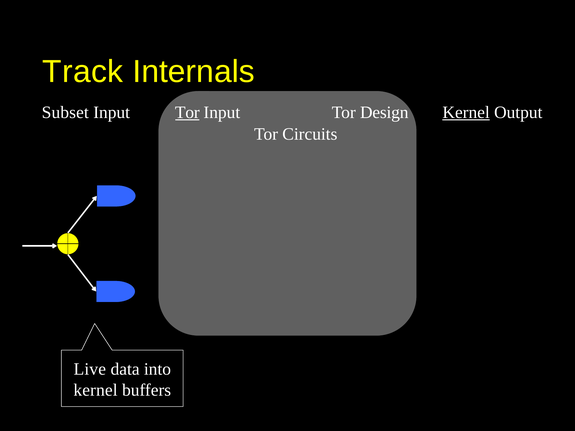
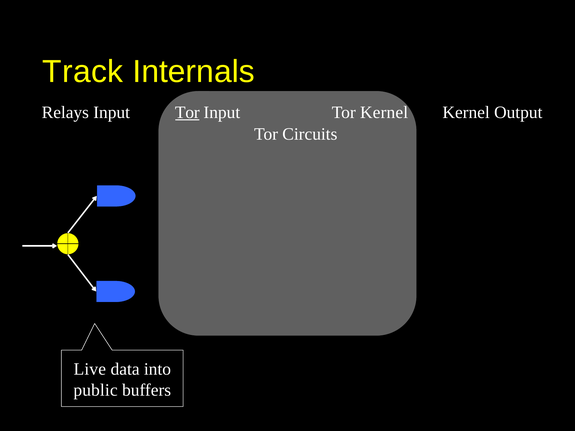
Subset: Subset -> Relays
Tor Design: Design -> Kernel
Kernel at (466, 113) underline: present -> none
kernel at (96, 391): kernel -> public
